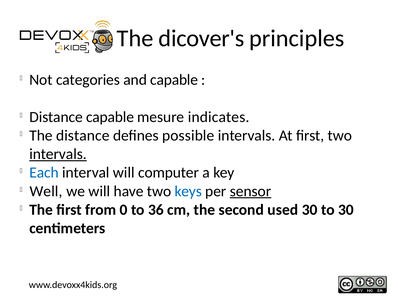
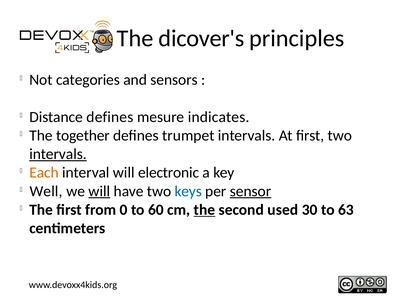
and capable: capable -> sensors
Distance capable: capable -> defines
The distance: distance -> together
possible: possible -> trumpet
Each colour: blue -> orange
computer: computer -> electronic
will at (99, 192) underline: none -> present
36: 36 -> 60
the at (204, 210) underline: none -> present
to 30: 30 -> 63
